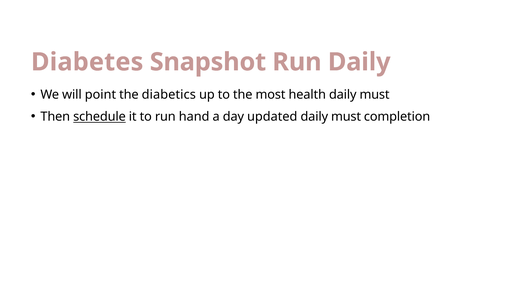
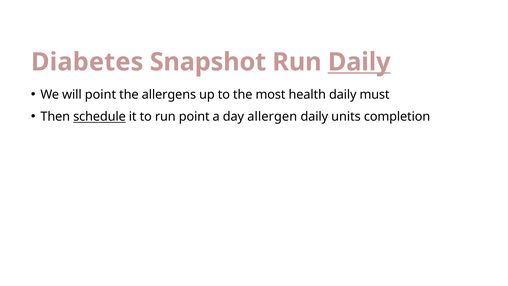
Daily at (359, 62) underline: none -> present
diabetics: diabetics -> allergens
run hand: hand -> point
updated: updated -> allergen
must at (346, 117): must -> units
